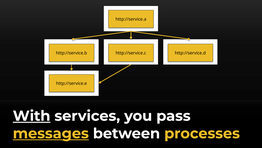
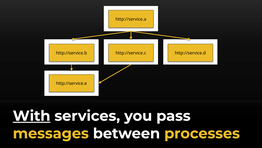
messages underline: present -> none
